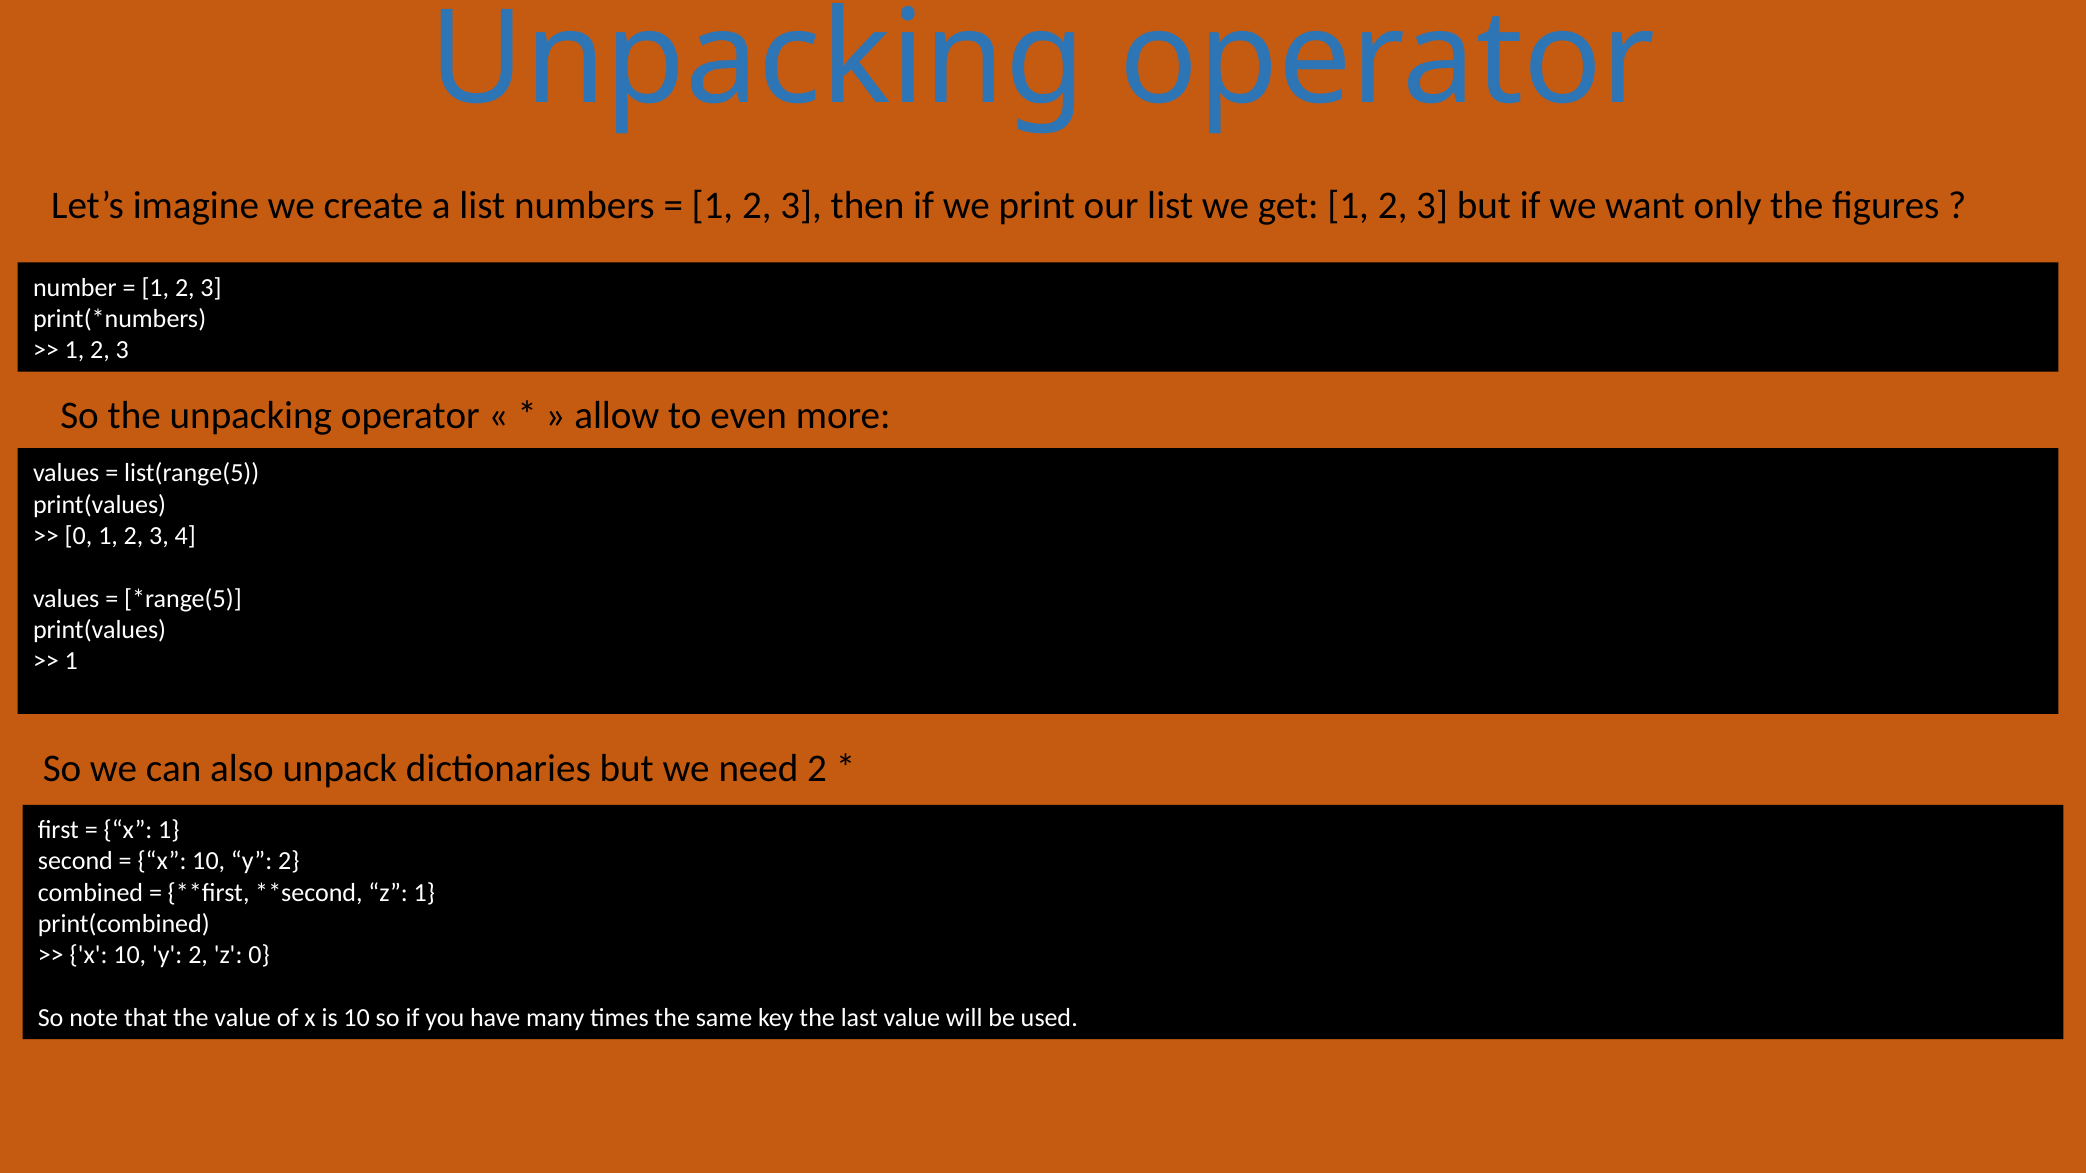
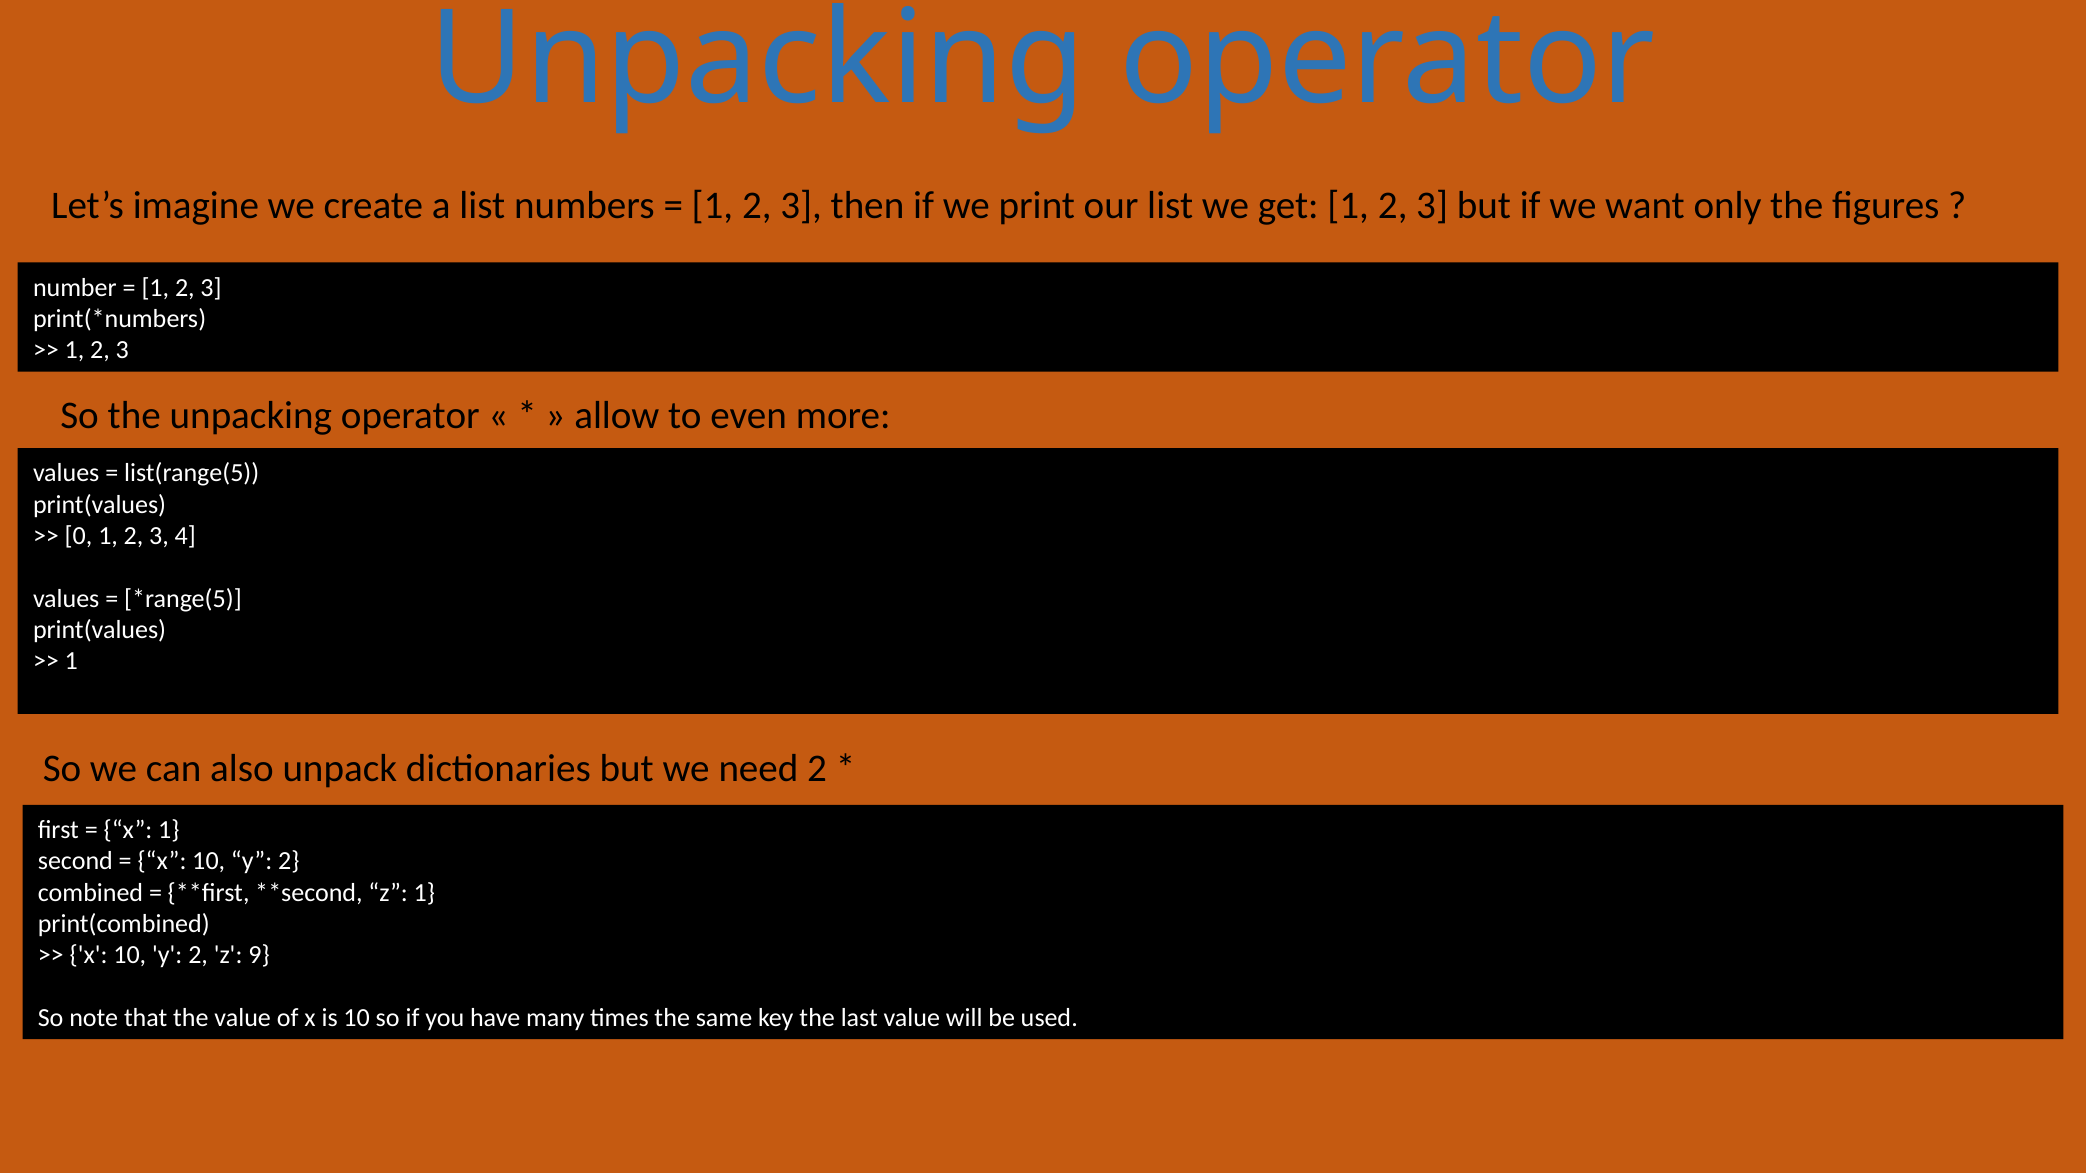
z 0: 0 -> 9
